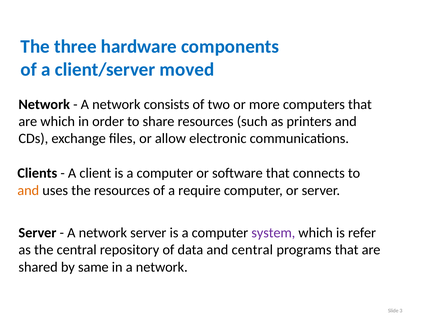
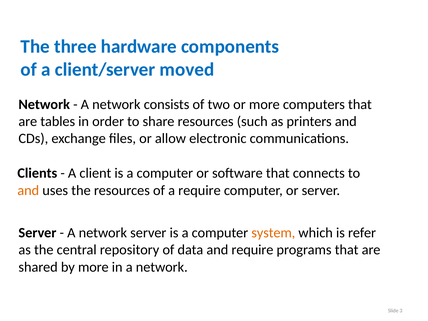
are which: which -> tables
system colour: purple -> orange
and central: central -> require
by same: same -> more
